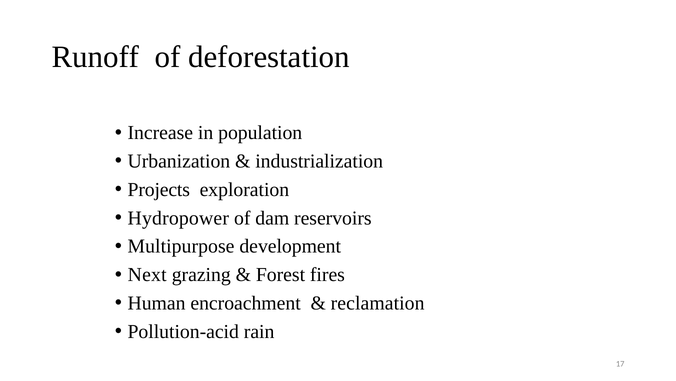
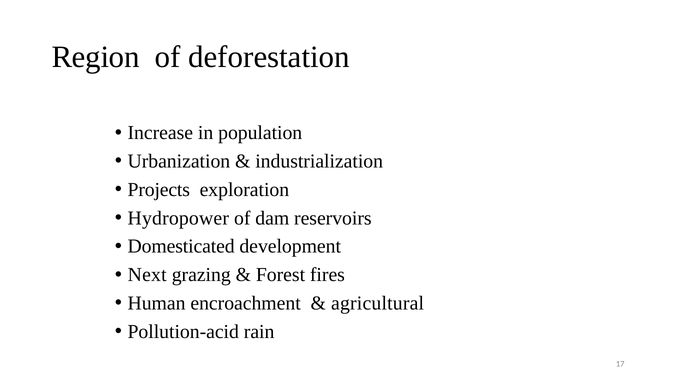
Runoff: Runoff -> Region
Multipurpose: Multipurpose -> Domesticated
reclamation: reclamation -> agricultural
